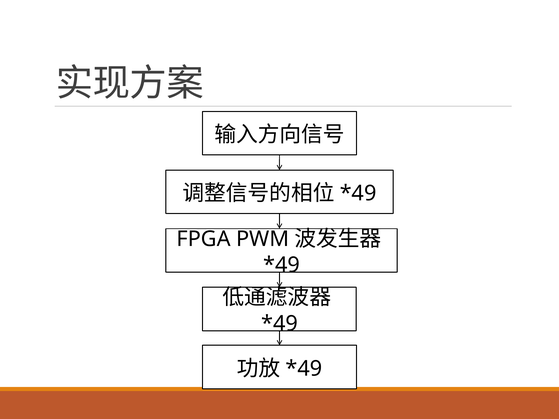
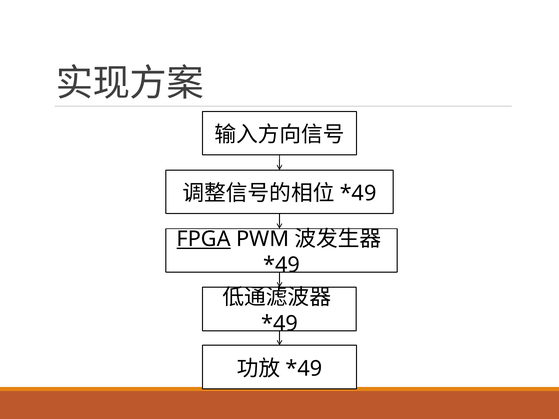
FPGA underline: none -> present
